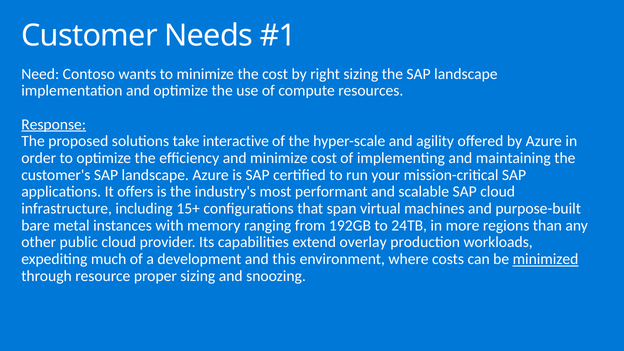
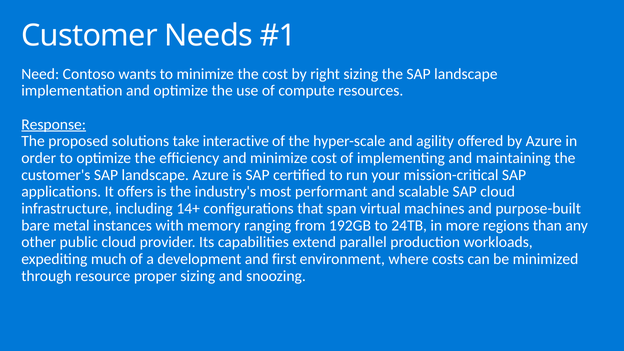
15+: 15+ -> 14+
overlay: overlay -> parallel
this: this -> first
minimized underline: present -> none
